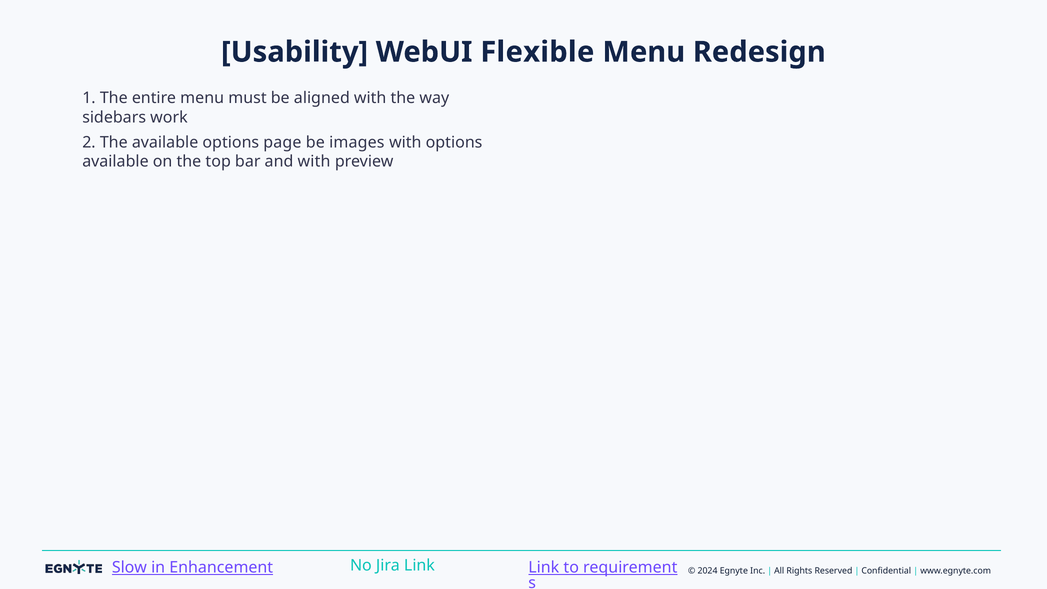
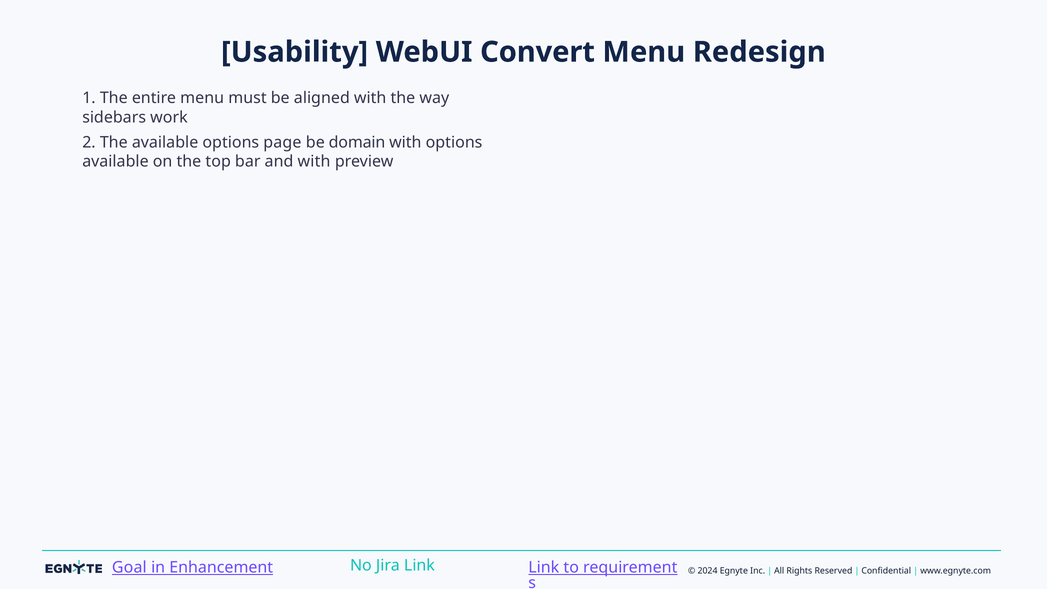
Flexible: Flexible -> Convert
images: images -> domain
Slow: Slow -> Goal
